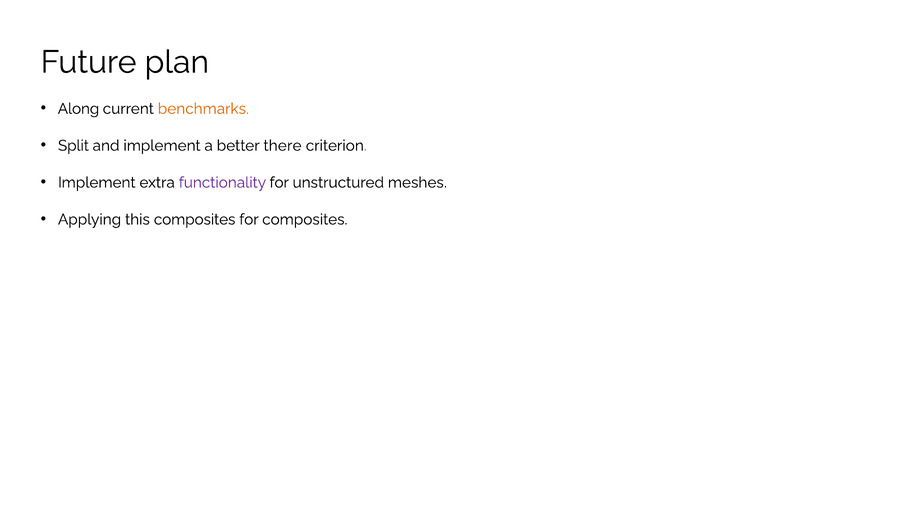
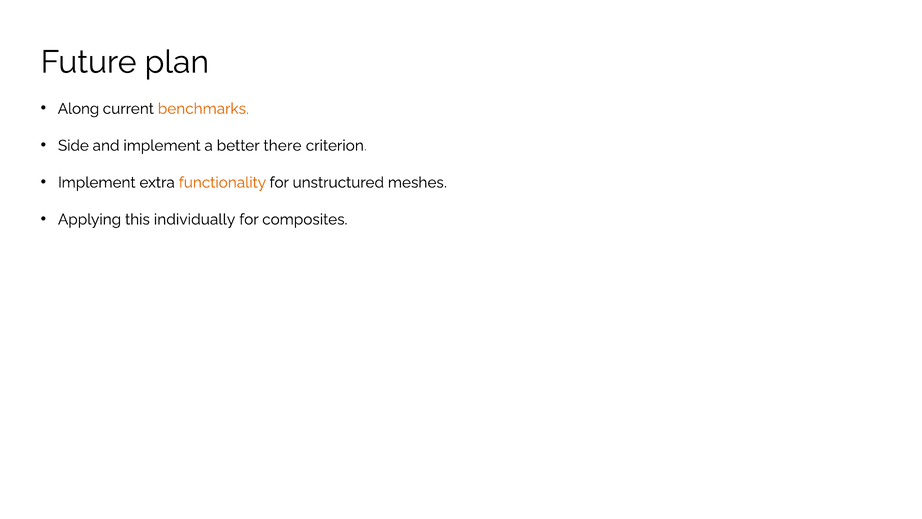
Split: Split -> Side
functionality colour: purple -> orange
this composites: composites -> individually
